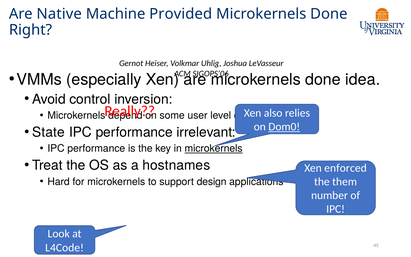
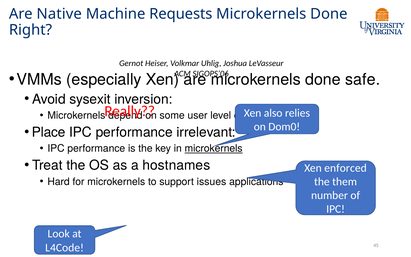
Provided: Provided -> Requests
idea: idea -> safe
control: control -> sysexit
Dom0 underline: present -> none
State: State -> Place
design: design -> issues
